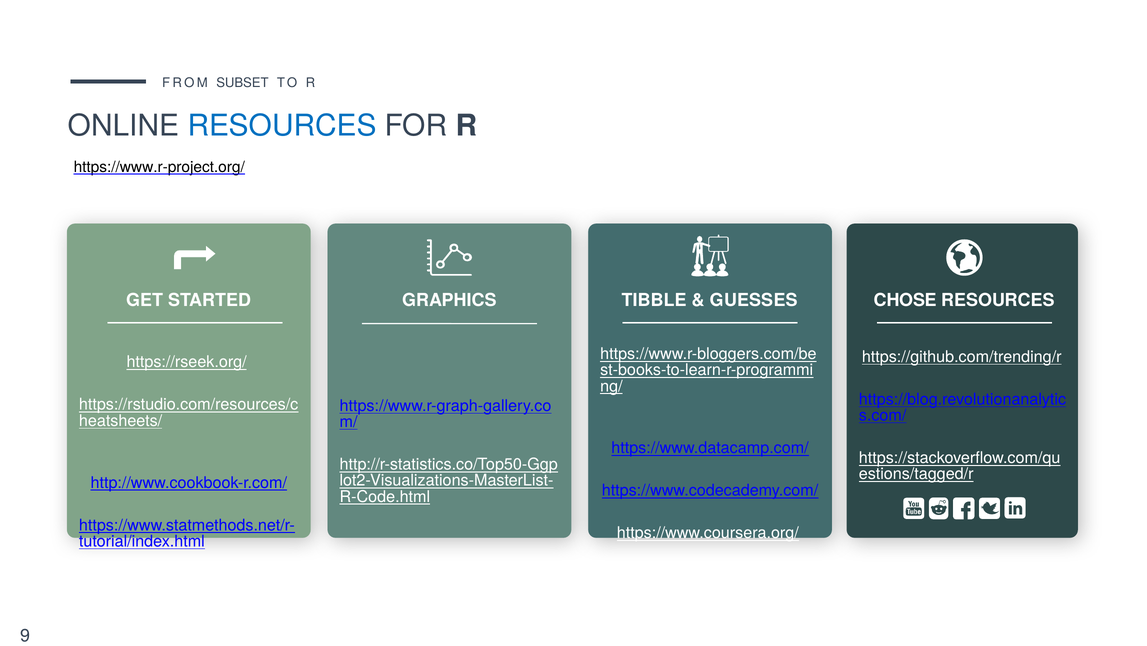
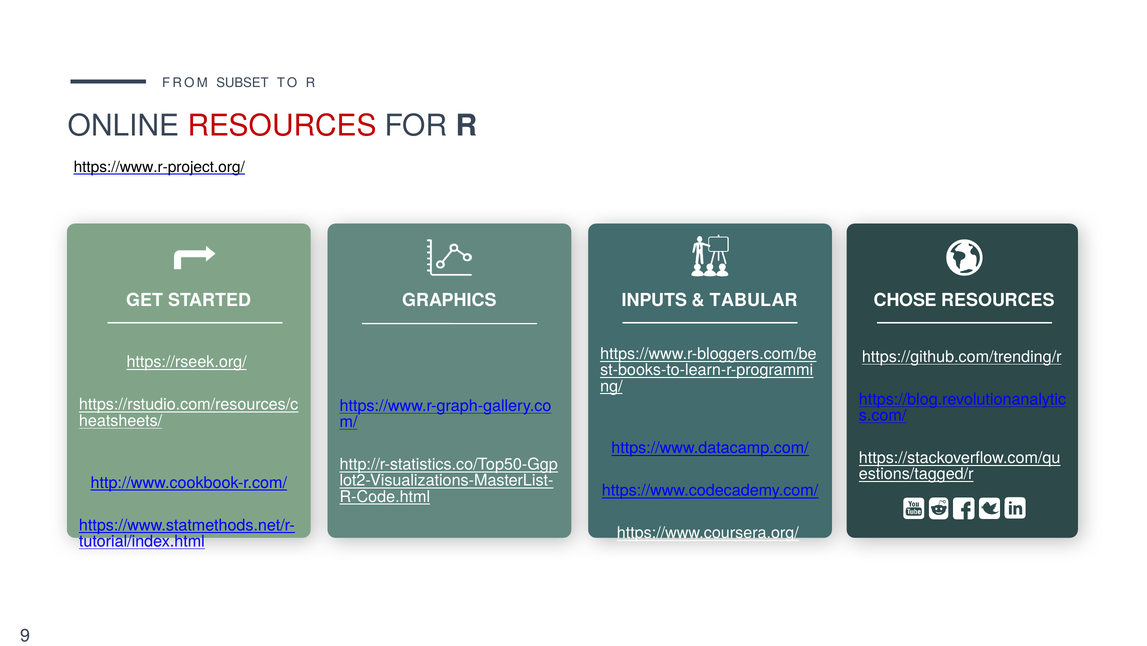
RESOURCES at (282, 126) colour: blue -> red
TIBBLE: TIBBLE -> INPUTS
GUESSES: GUESSES -> TABULAR
